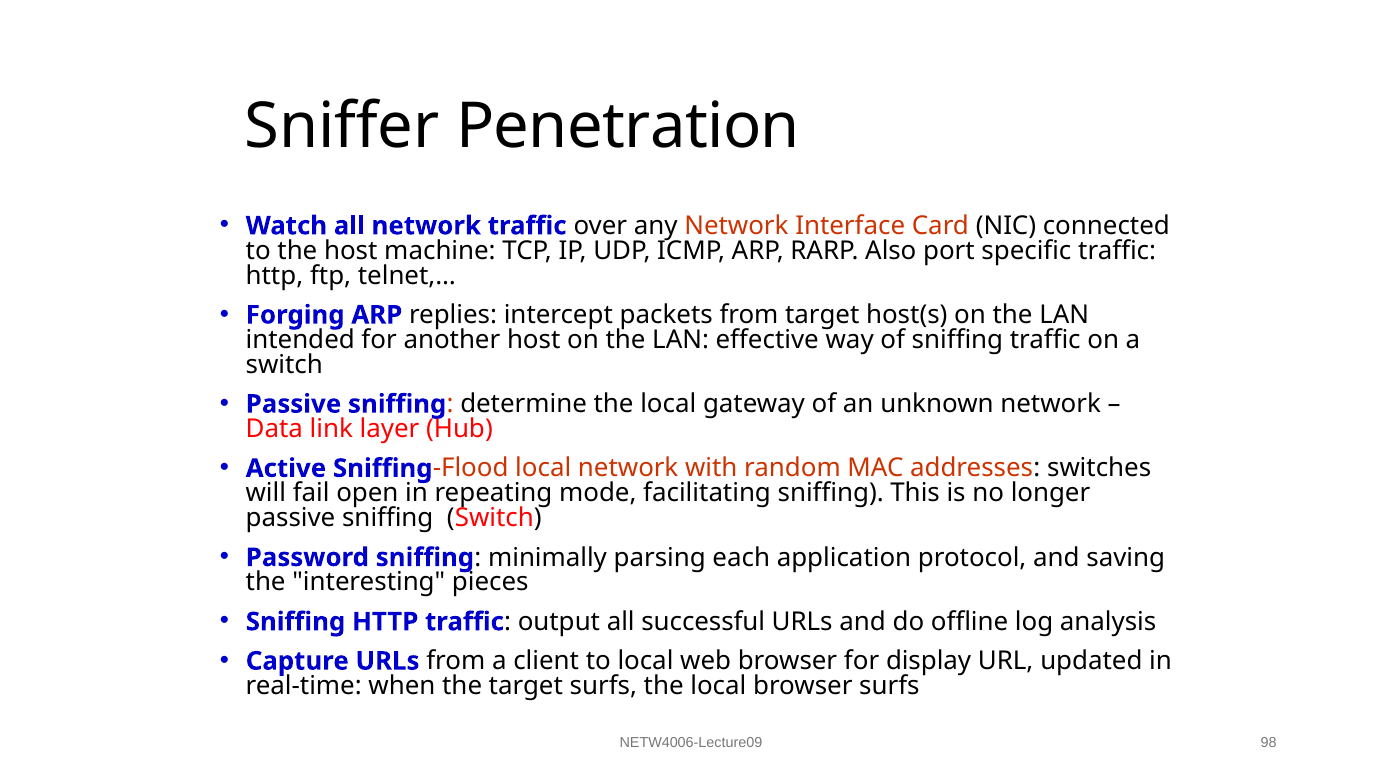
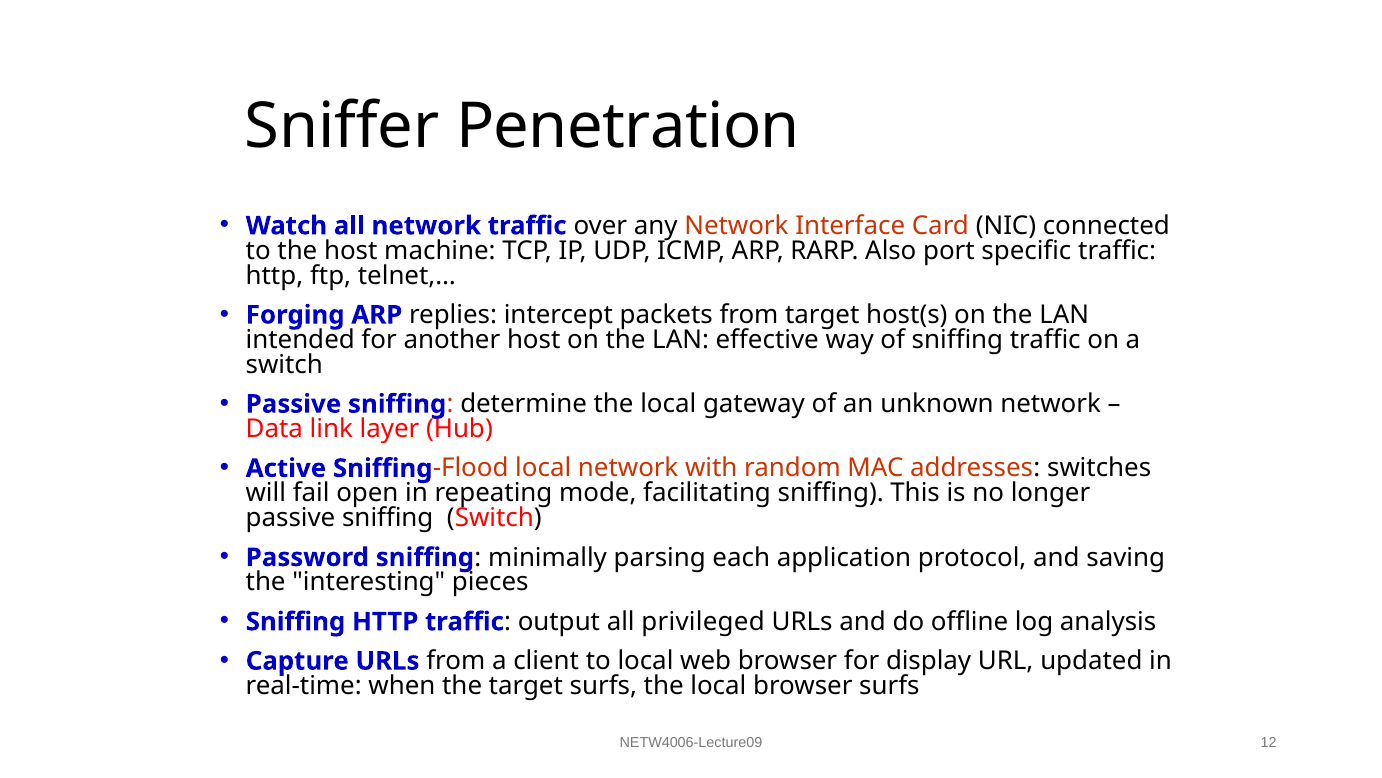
successful: successful -> privileged
98: 98 -> 12
